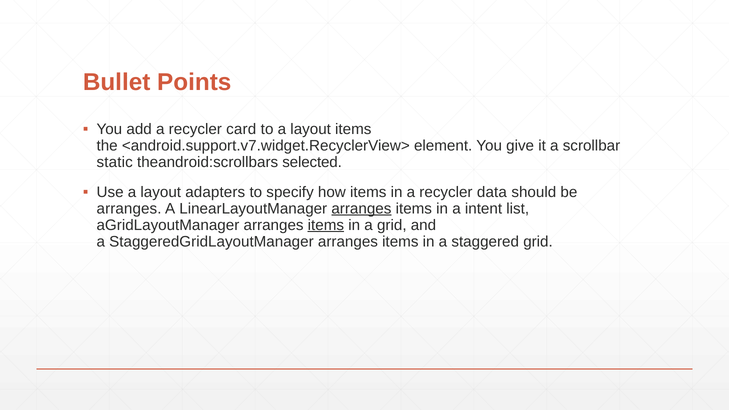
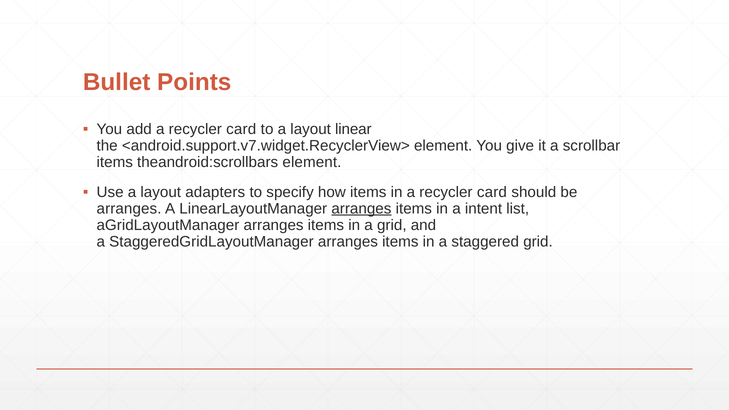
layout items: items -> linear
static at (115, 162): static -> items
theandroid:scrollbars selected: selected -> element
in a recycler data: data -> card
items at (326, 225) underline: present -> none
